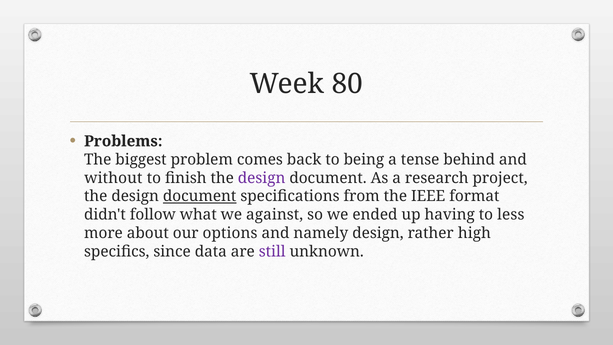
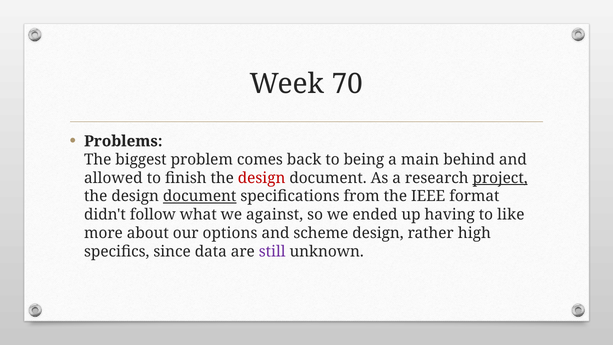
80: 80 -> 70
tense: tense -> main
without: without -> allowed
design at (262, 178) colour: purple -> red
project underline: none -> present
less: less -> like
namely: namely -> scheme
